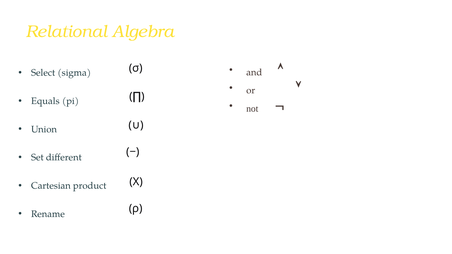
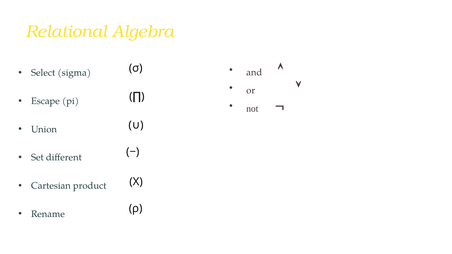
Equals: Equals -> Escape
